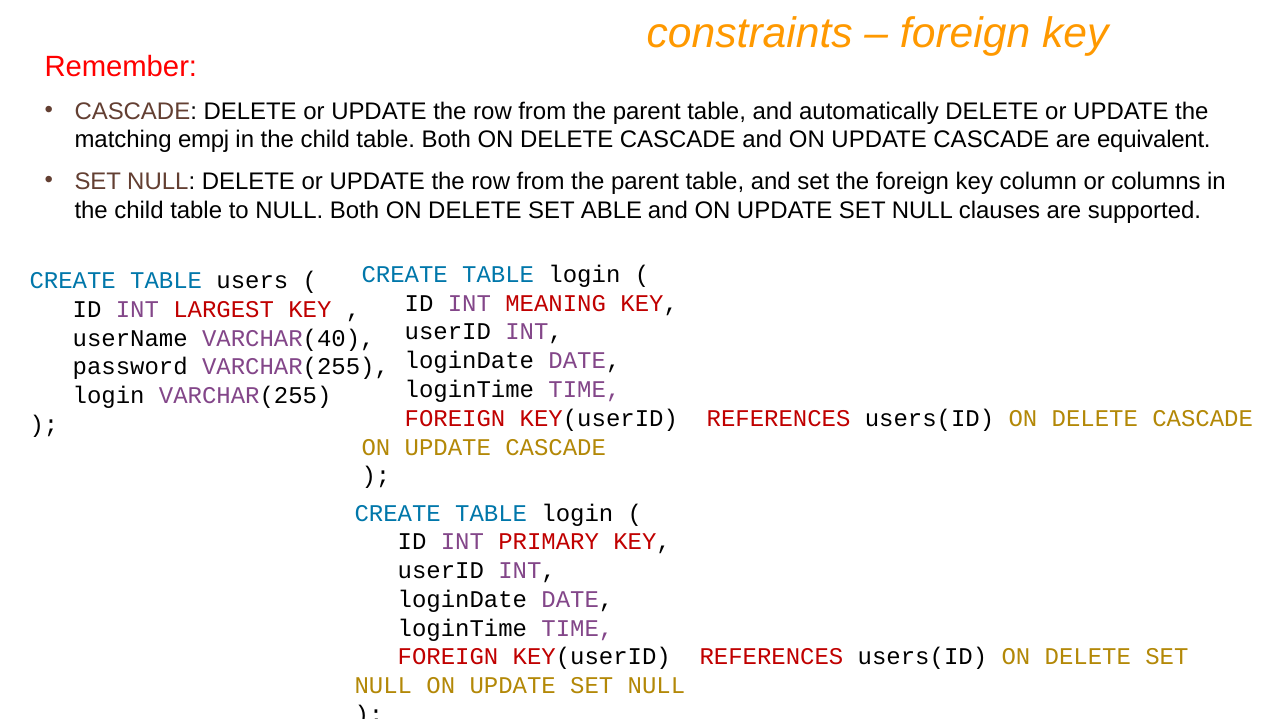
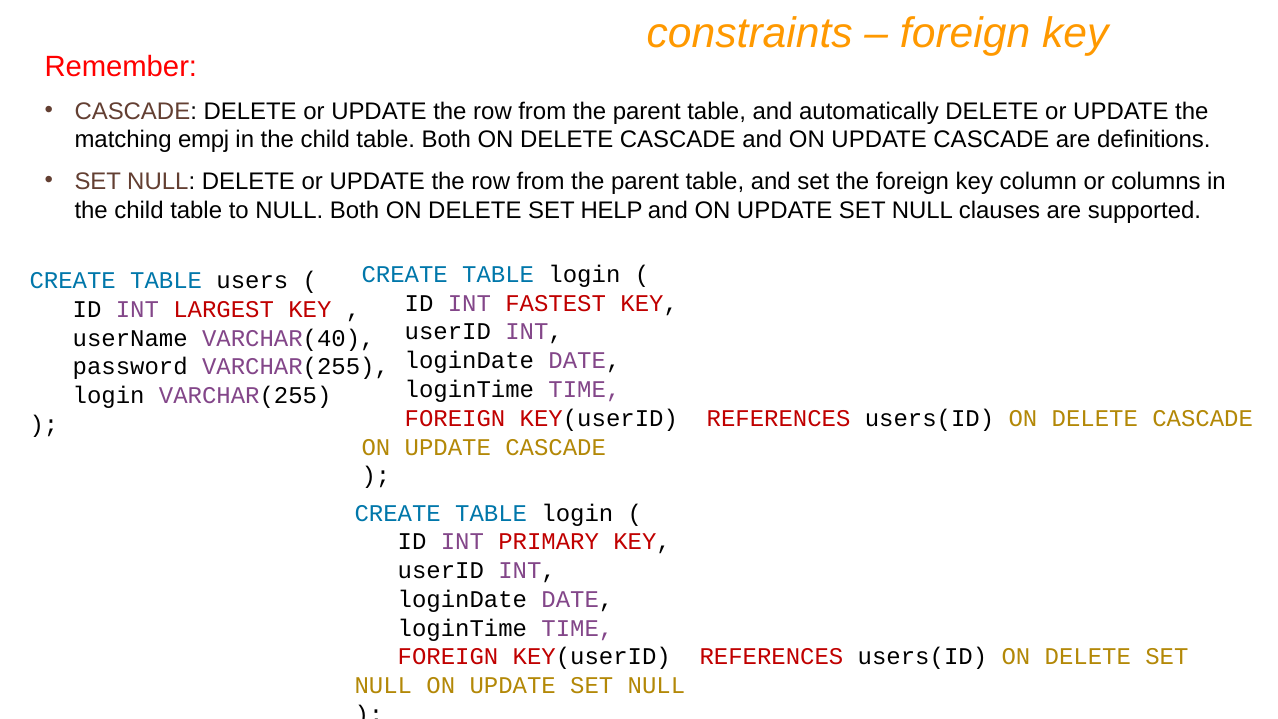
equivalent: equivalent -> definitions
ABLE: ABLE -> HELP
MEANING: MEANING -> FASTEST
